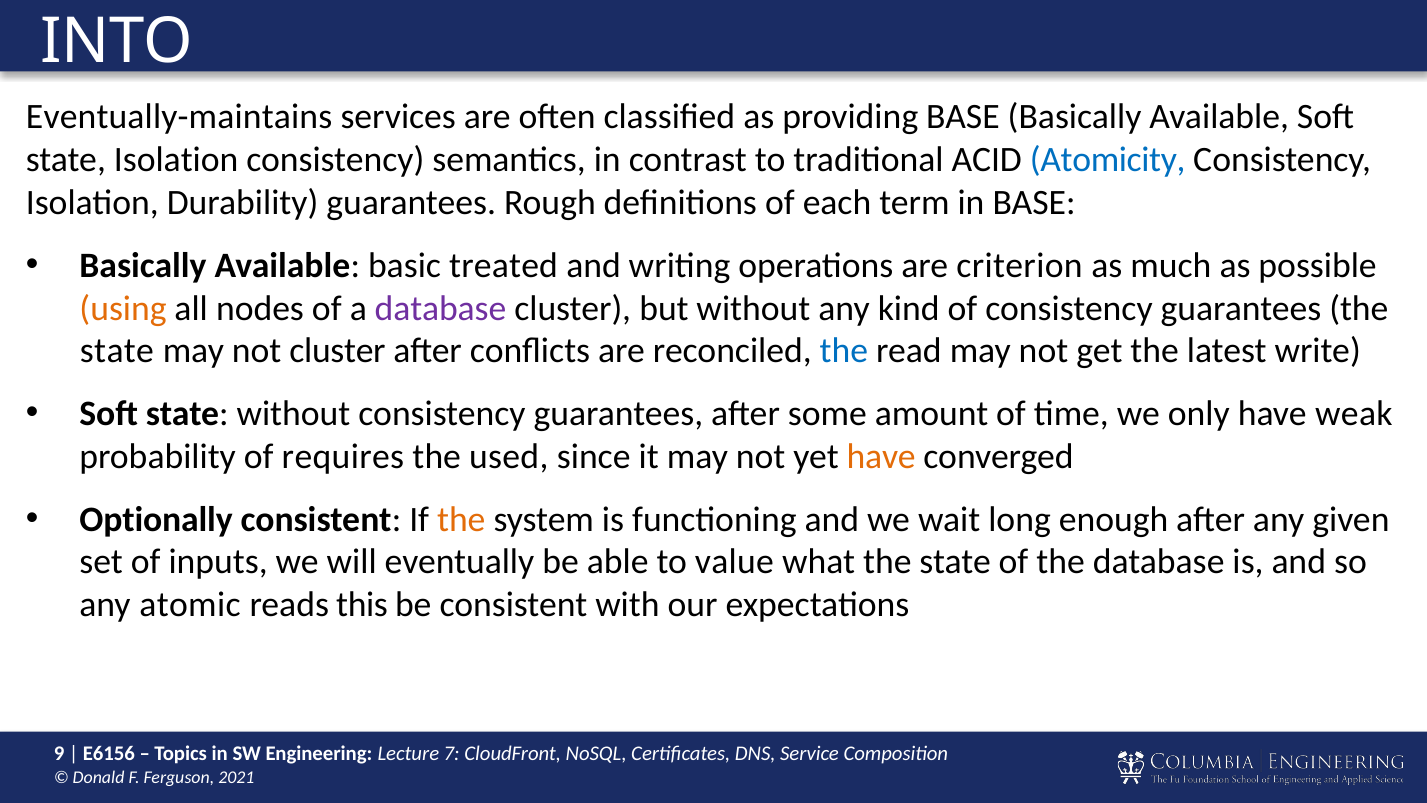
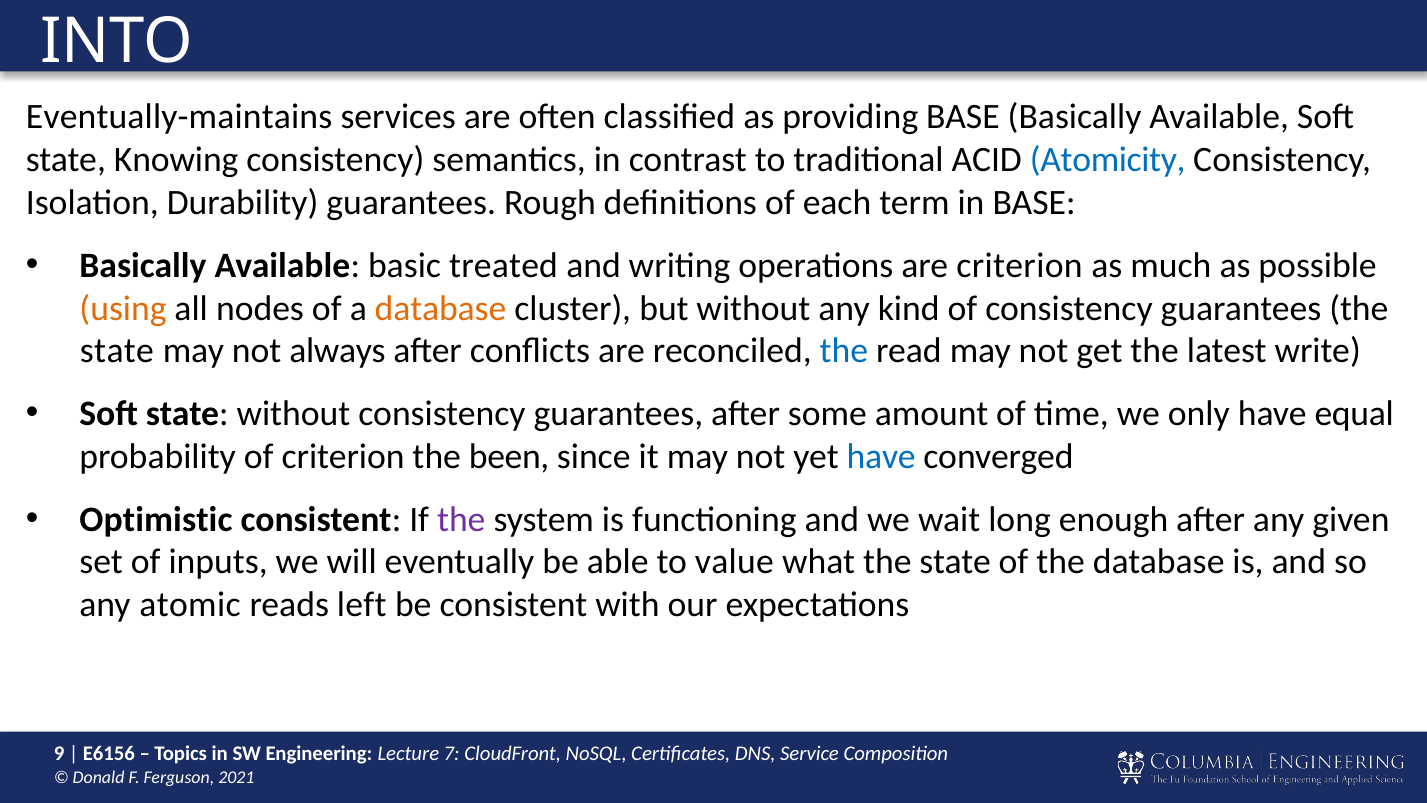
state Isolation: Isolation -> Knowing
database at (440, 308) colour: purple -> orange
not cluster: cluster -> always
weak: weak -> equal
of requires: requires -> criterion
used: used -> been
have at (881, 456) colour: orange -> blue
Optionally: Optionally -> Optimistic
the at (461, 519) colour: orange -> purple
this: this -> left
